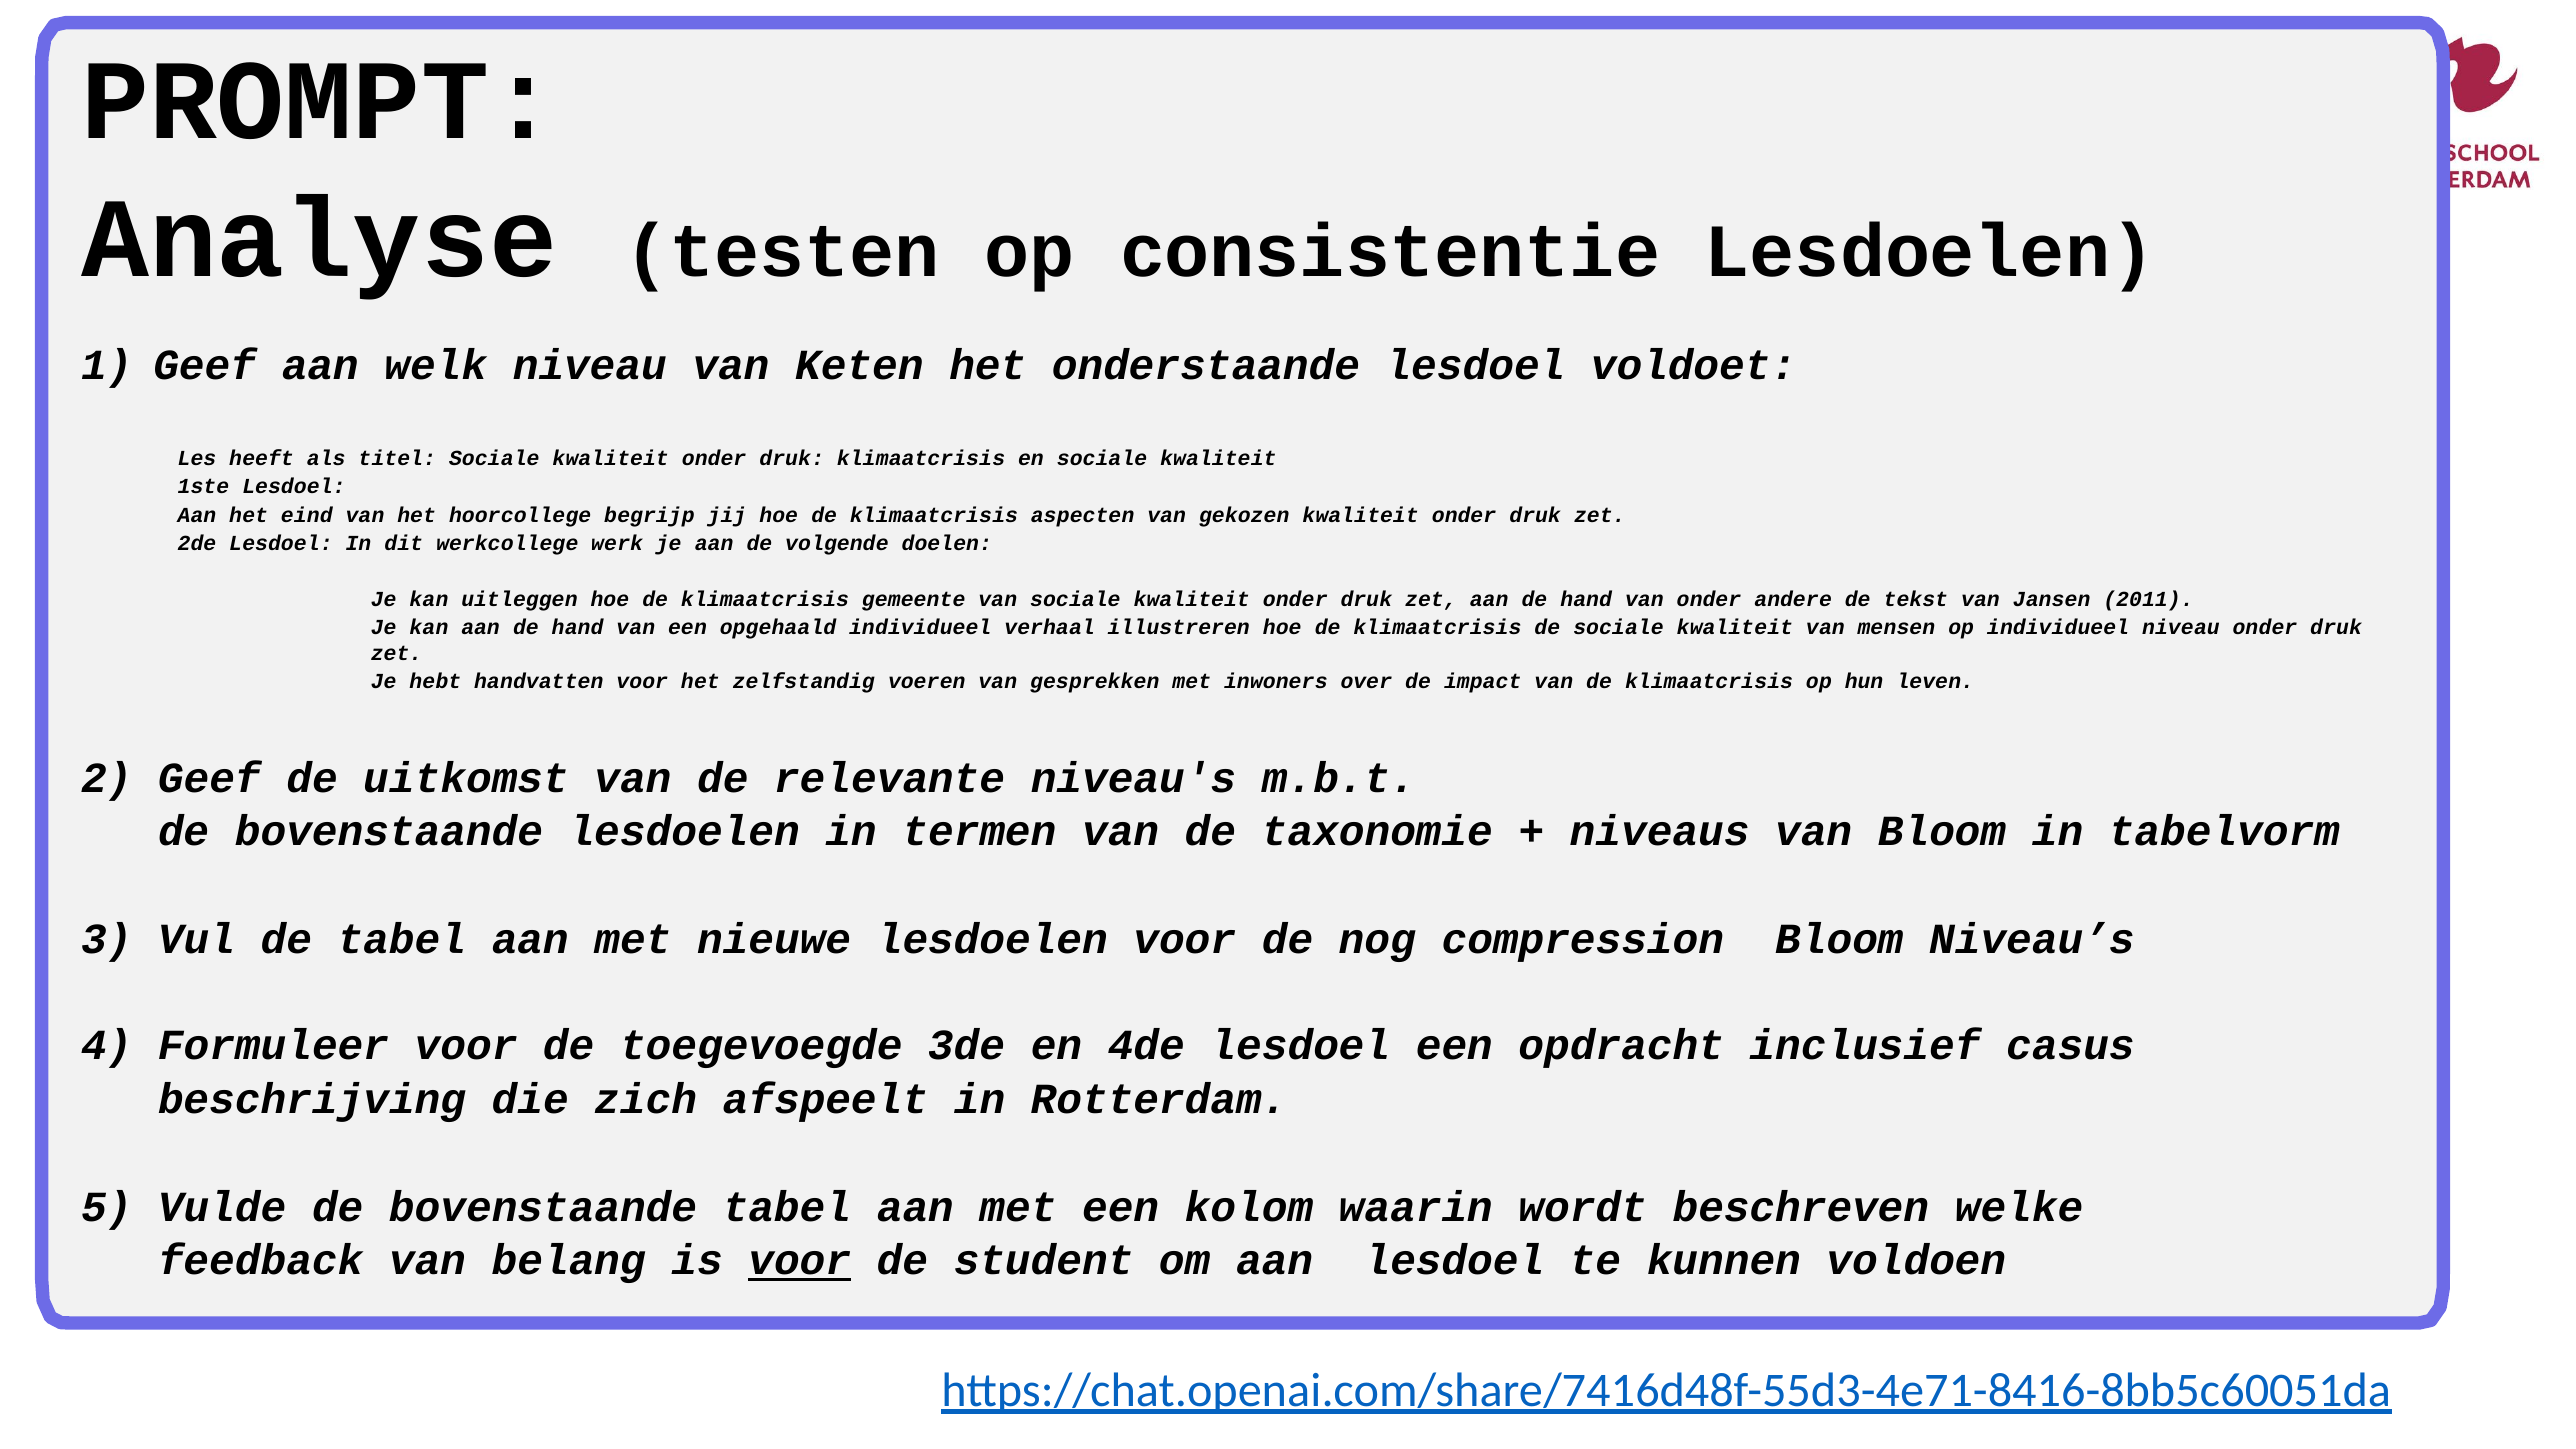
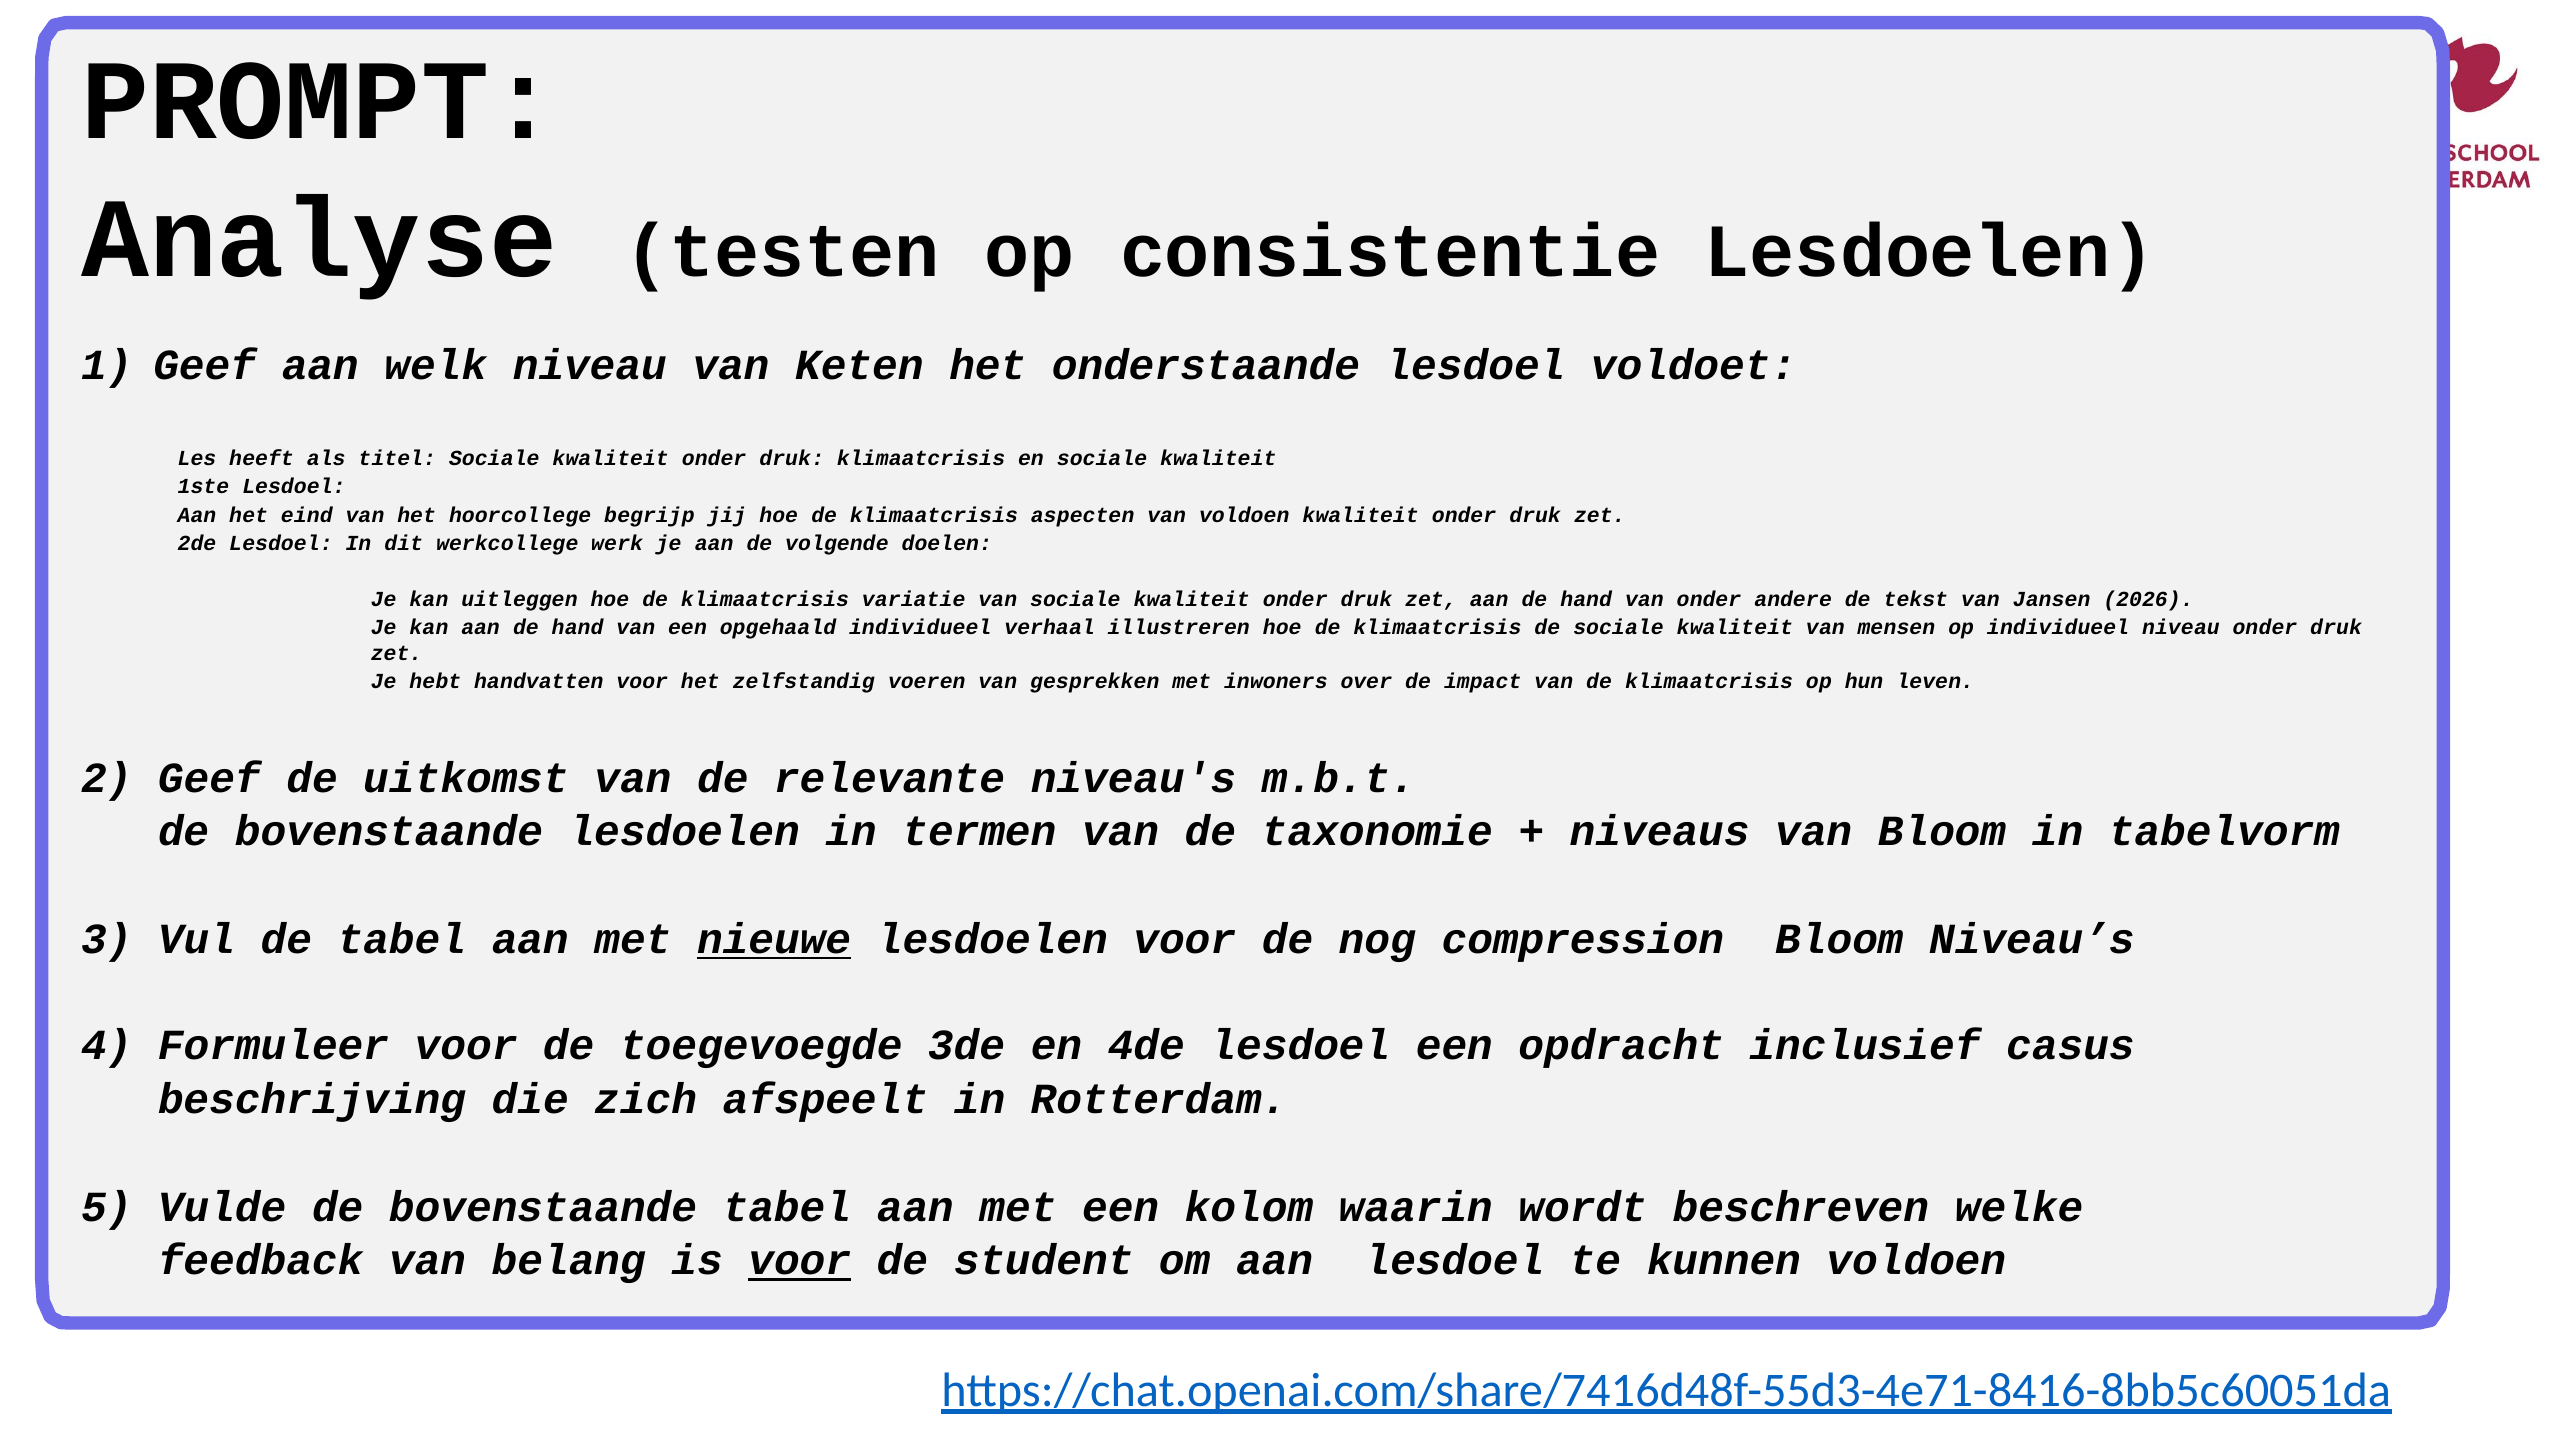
van gekozen: gekozen -> voldoen
gemeente: gemeente -> variatie
2011: 2011 -> 2026
nieuwe underline: none -> present
